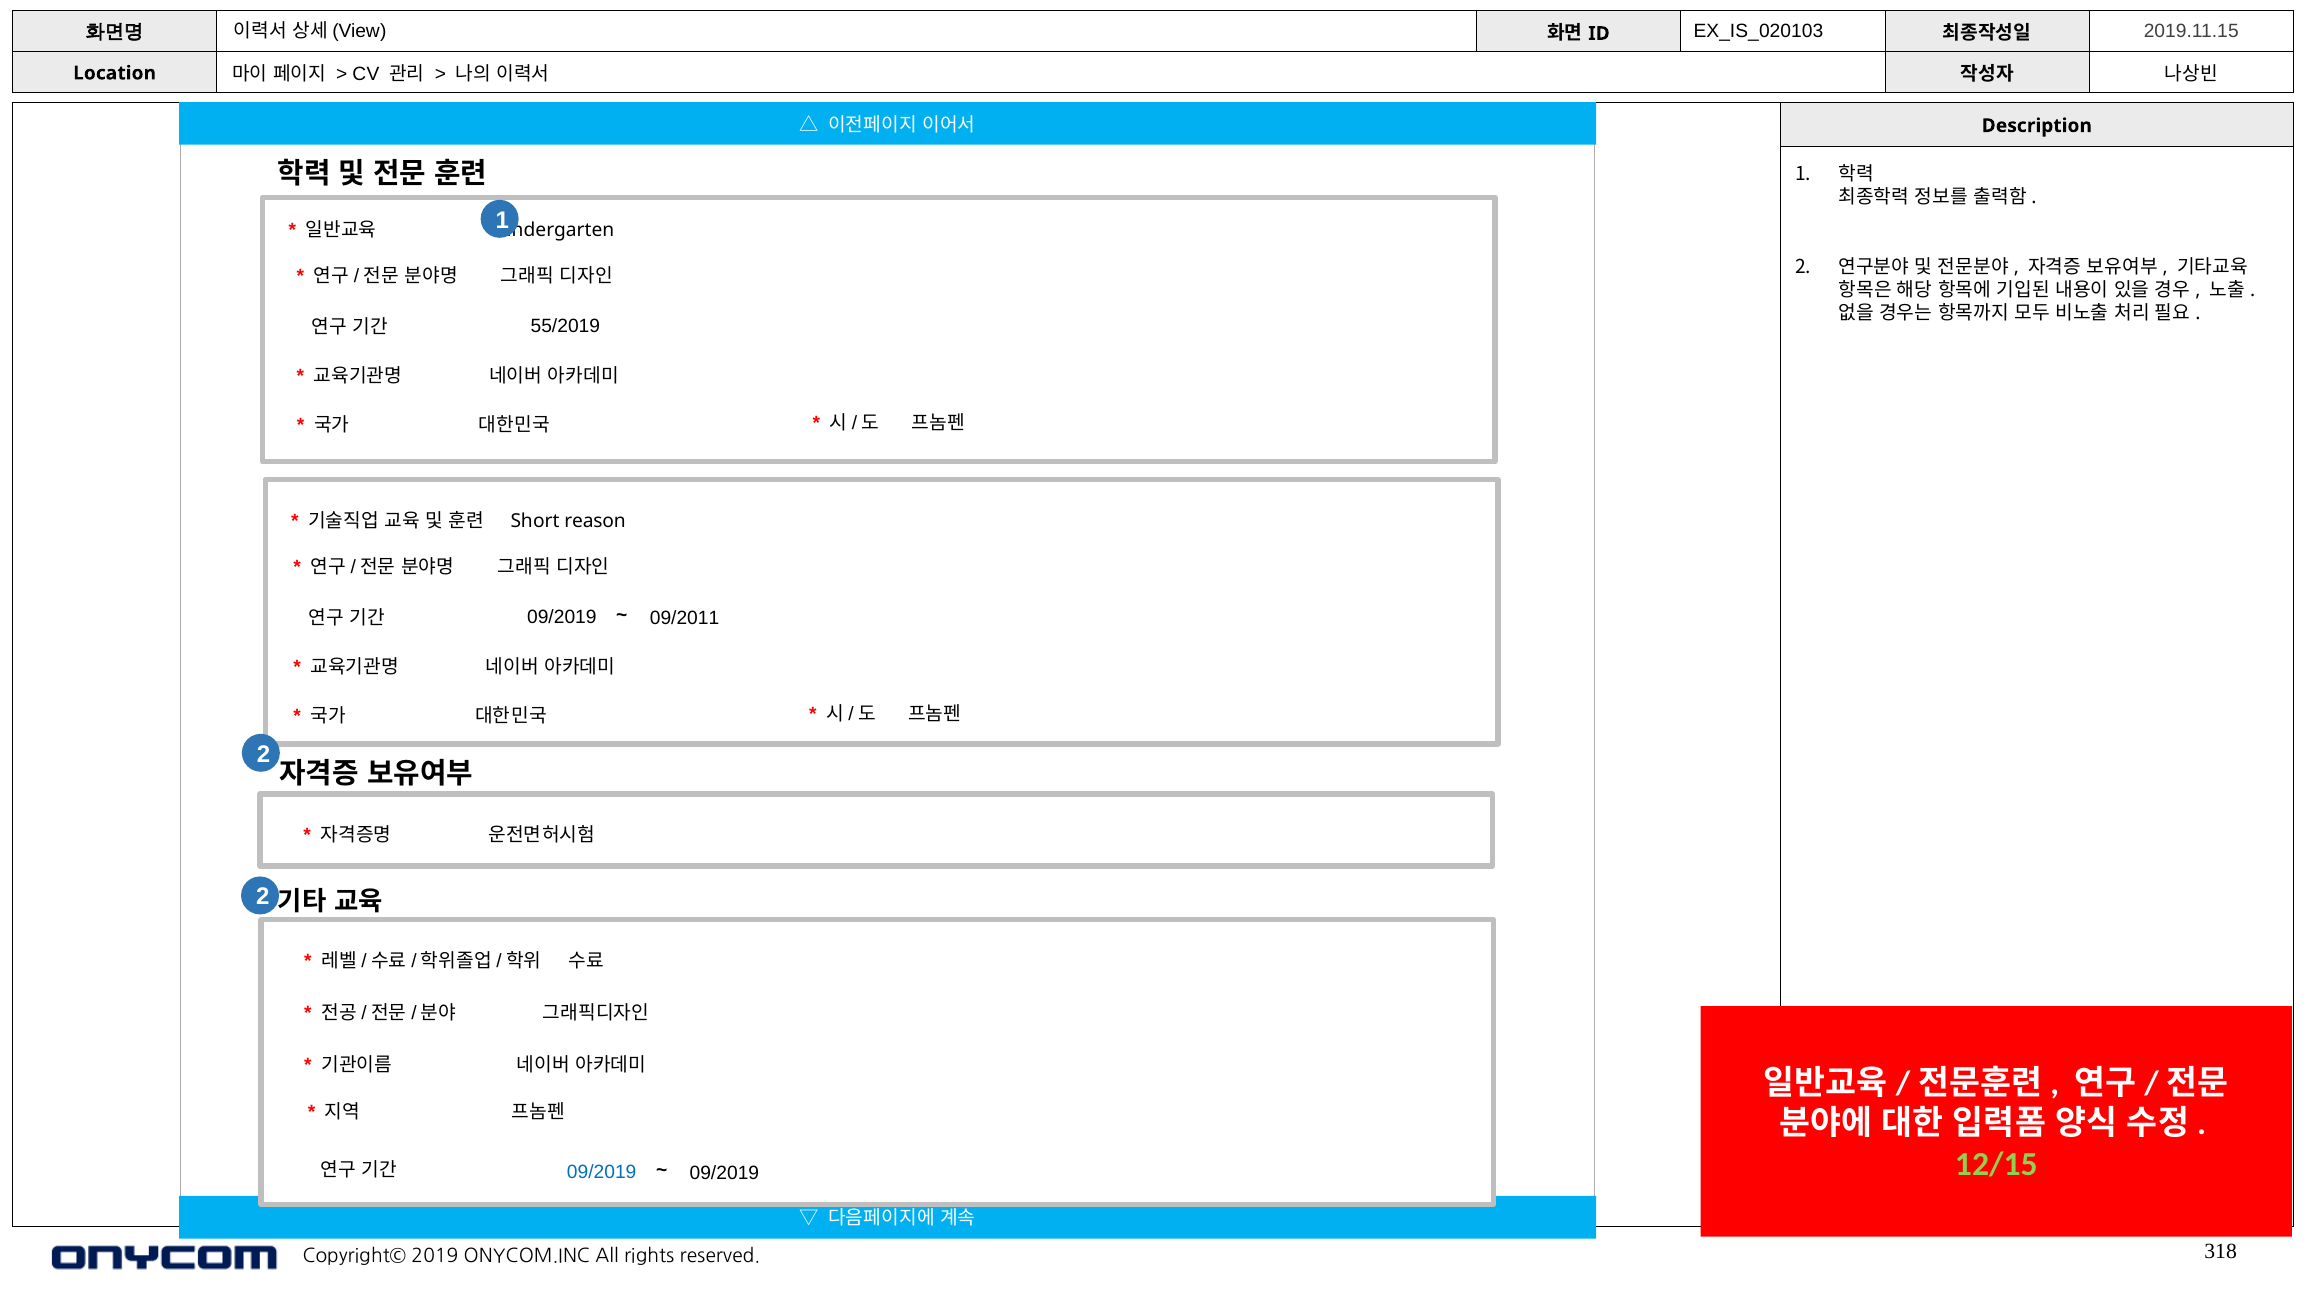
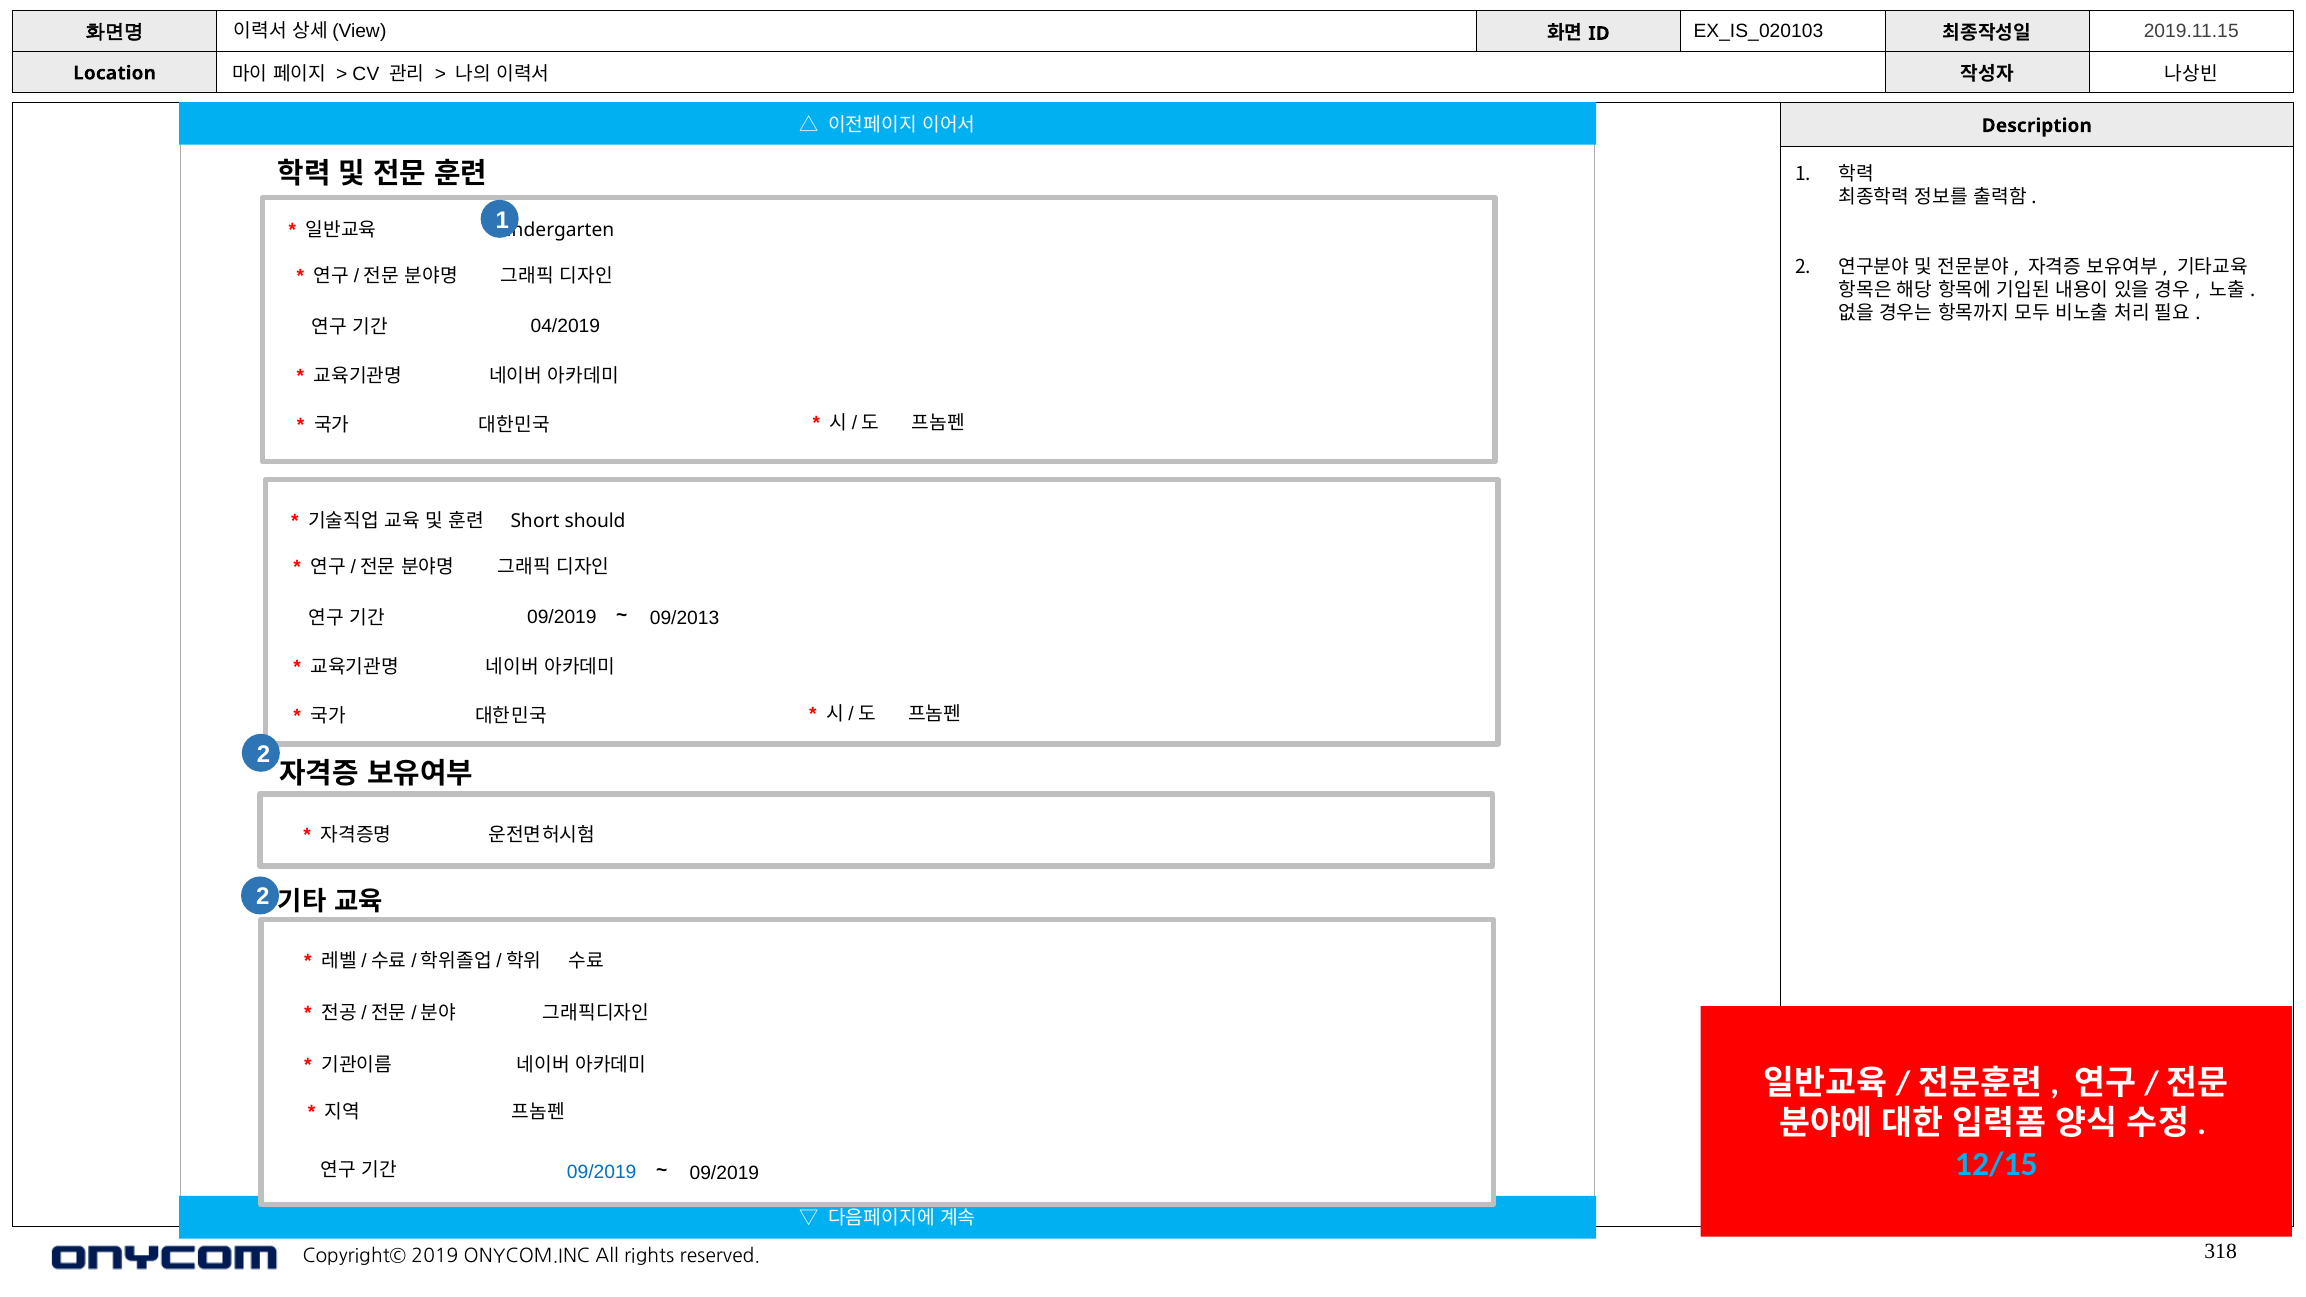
55/2019: 55/2019 -> 04/2019
reason: reason -> should
09/2011: 09/2011 -> 09/2013
12/15 colour: light green -> light blue
